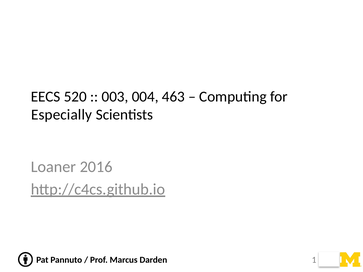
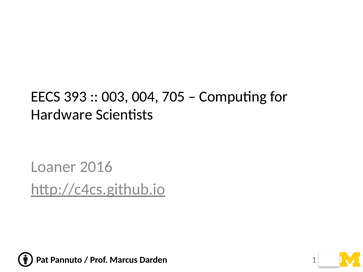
520: 520 -> 393
463: 463 -> 705
Especially: Especially -> Hardware
